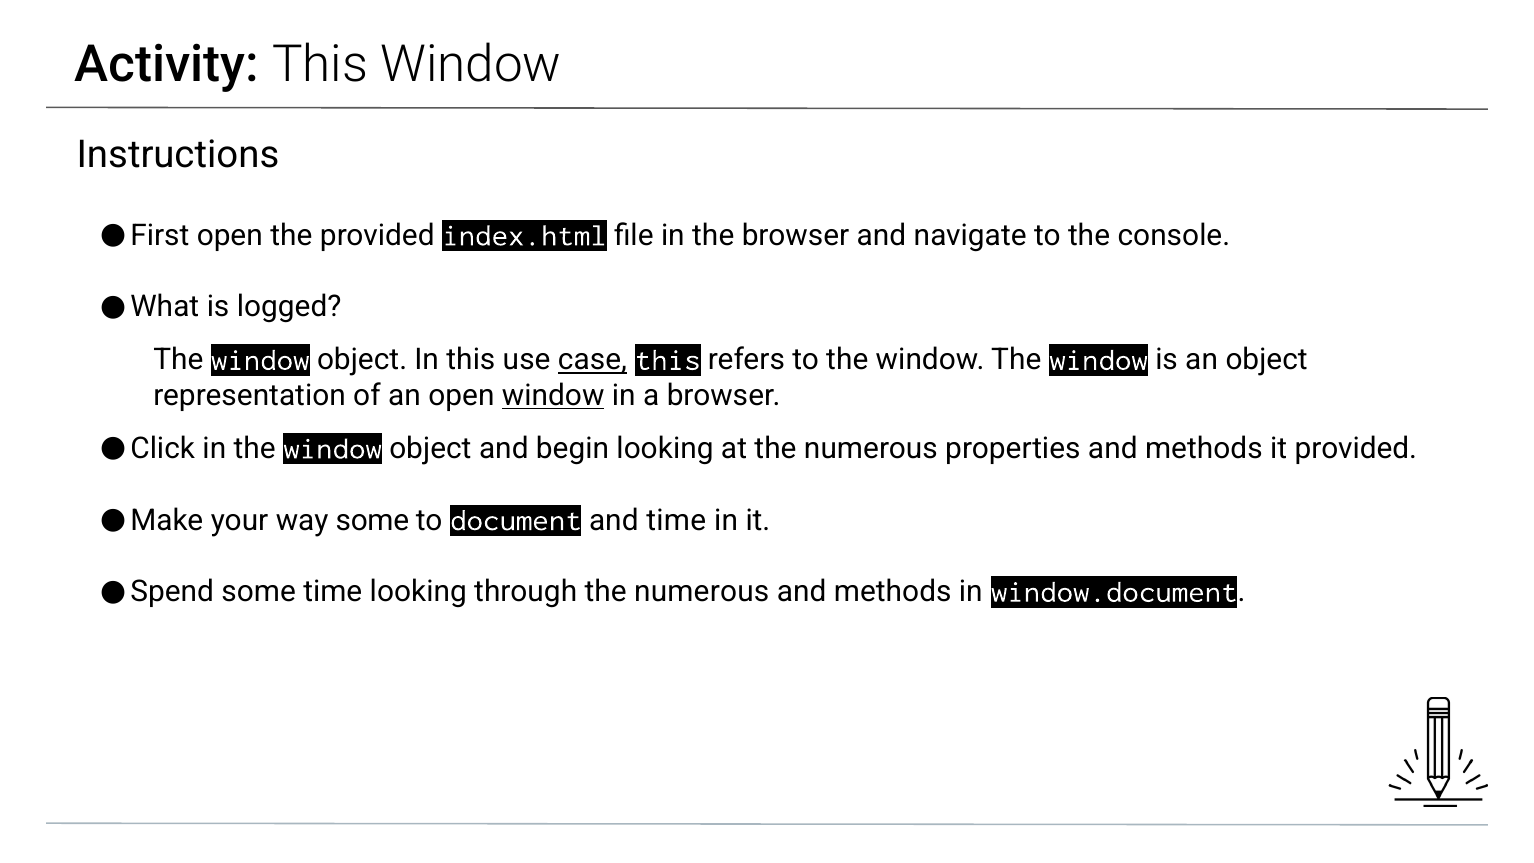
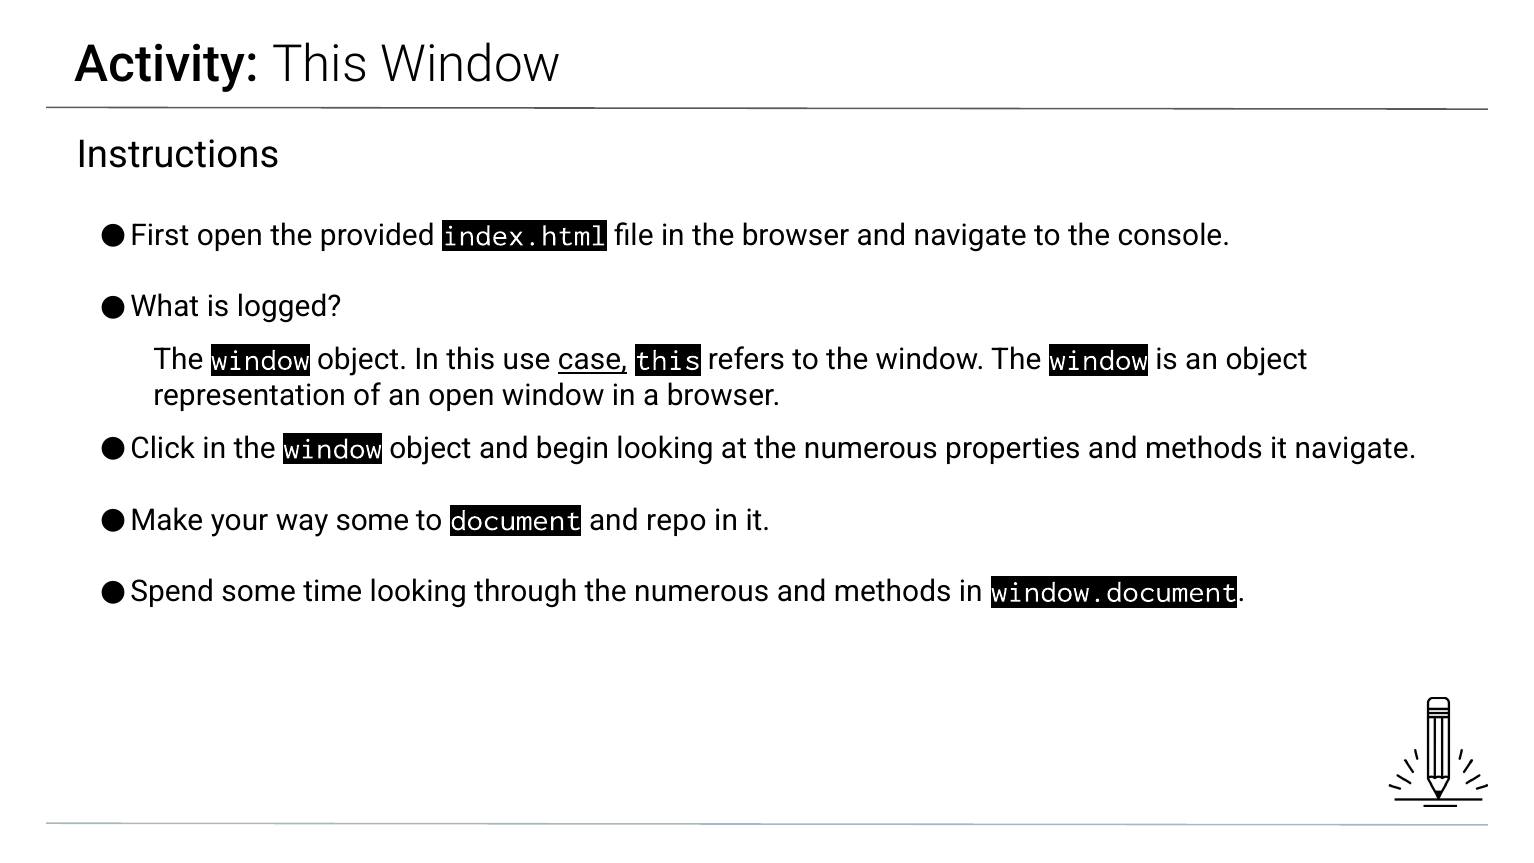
window at (553, 396) underline: present -> none
it provided: provided -> navigate
and time: time -> repo
